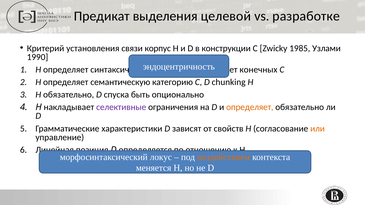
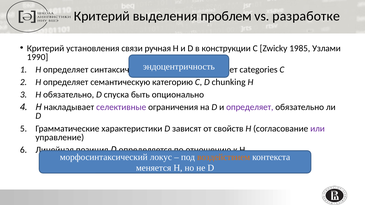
Предикат at (102, 16): Предикат -> Критерий
целевой: целевой -> проблем
корпус: корпус -> ручная
конечных: конечных -> categories
определяет at (250, 107) colour: orange -> purple
или colour: orange -> purple
